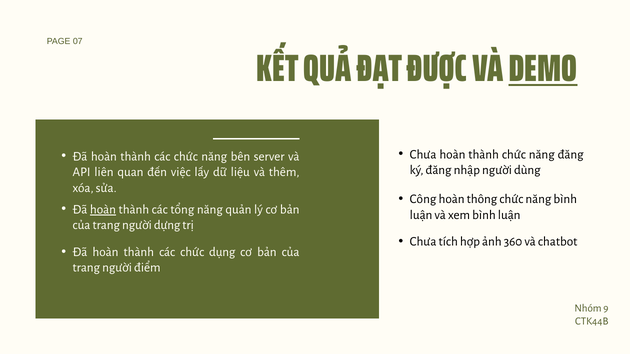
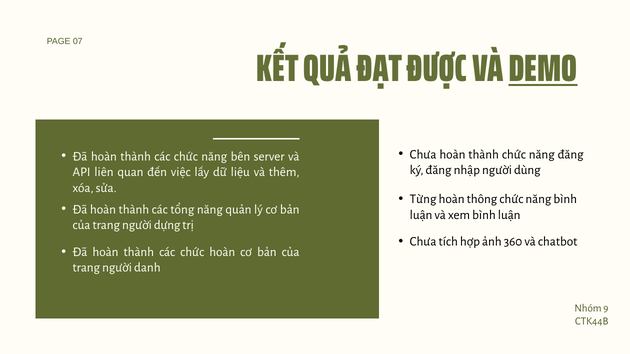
Công: Công -> Từng
hoàn at (103, 210) underline: present -> none
chức dụng: dụng -> hoàn
điểm: điểm -> danh
